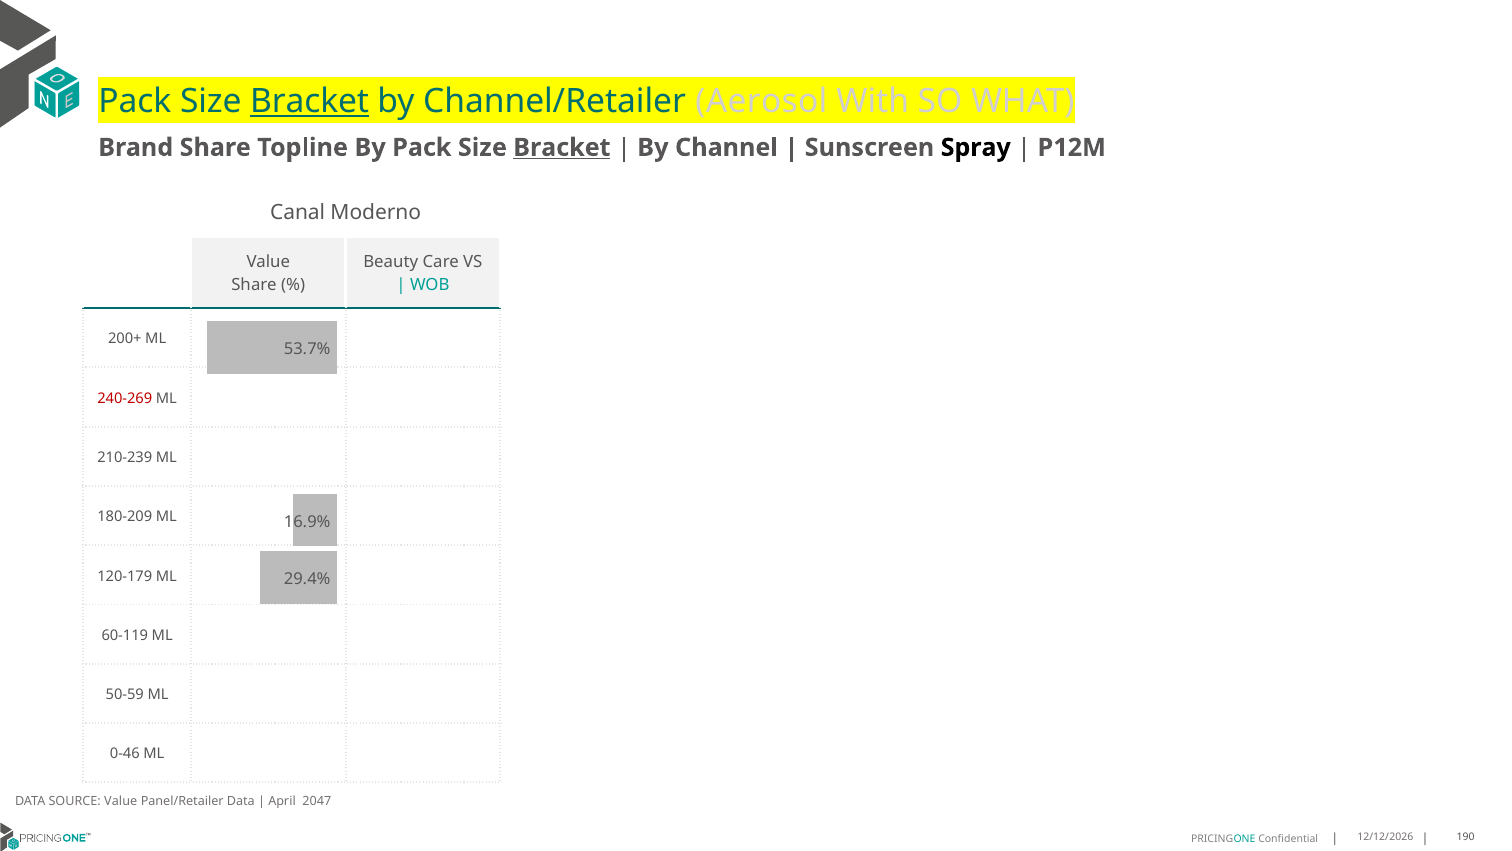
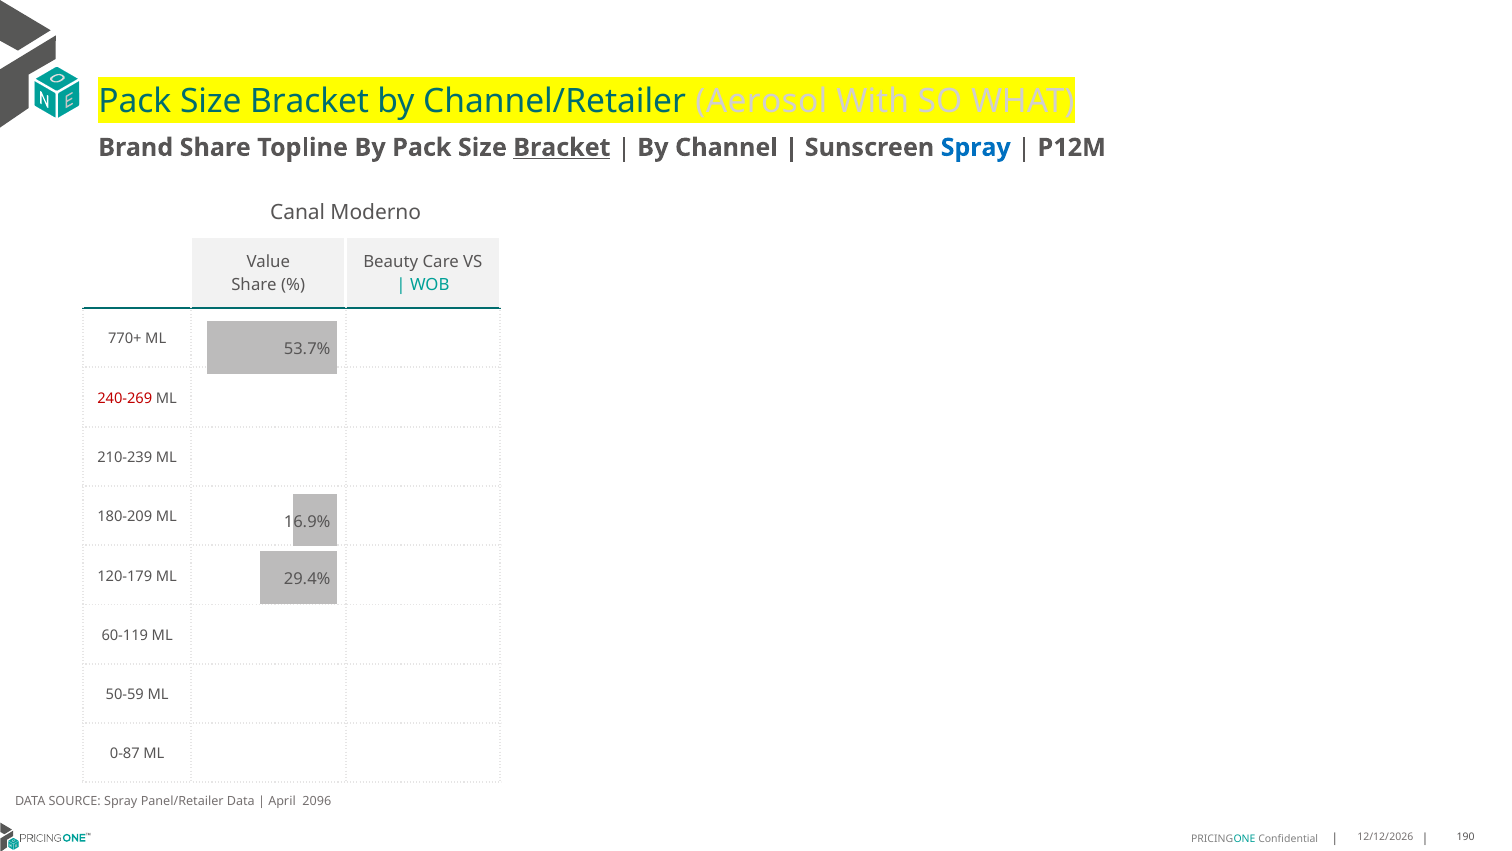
Bracket at (310, 102) underline: present -> none
Spray at (976, 147) colour: black -> blue
200+: 200+ -> 770+
0-46: 0-46 -> 0-87
SOURCE Value: Value -> Spray
2047: 2047 -> 2096
